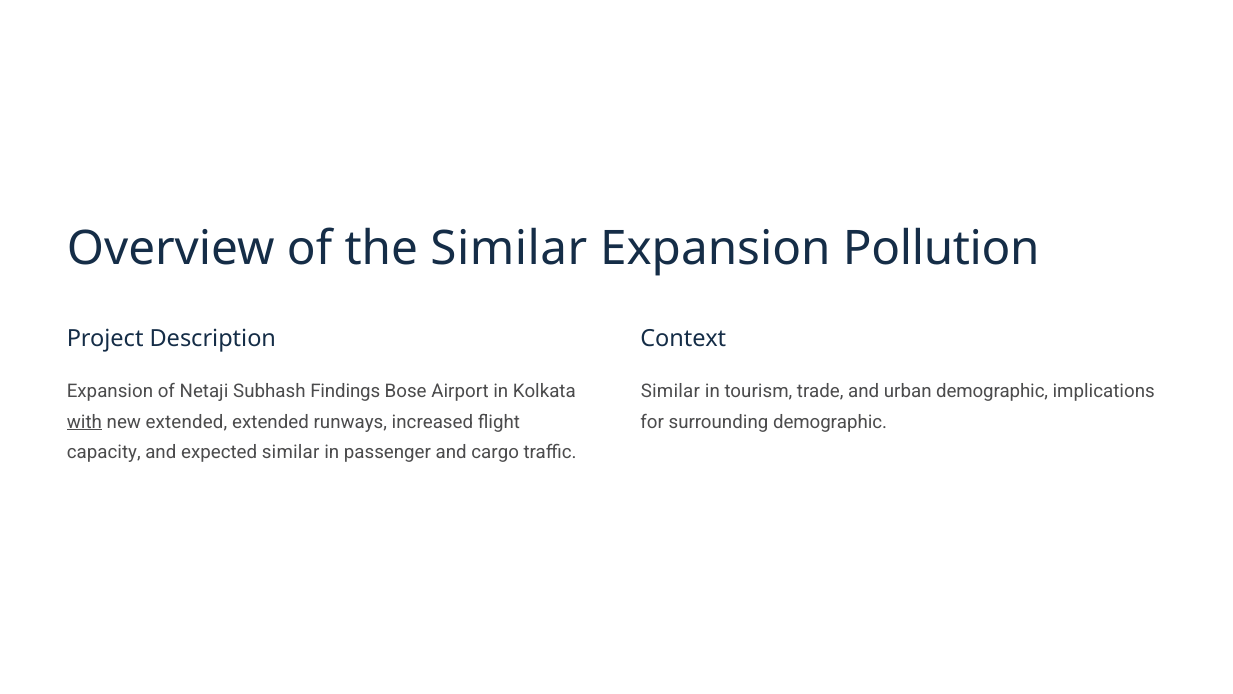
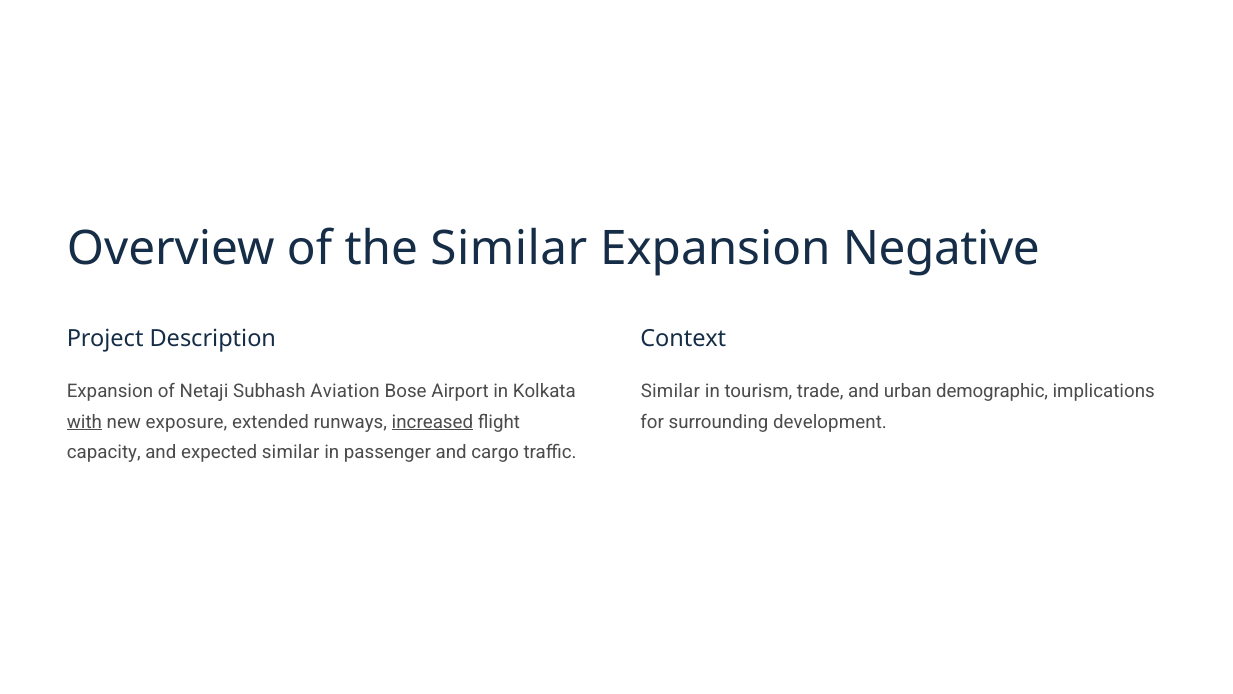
Pollution: Pollution -> Negative
Findings: Findings -> Aviation
new extended: extended -> exposure
increased underline: none -> present
surrounding demographic: demographic -> development
